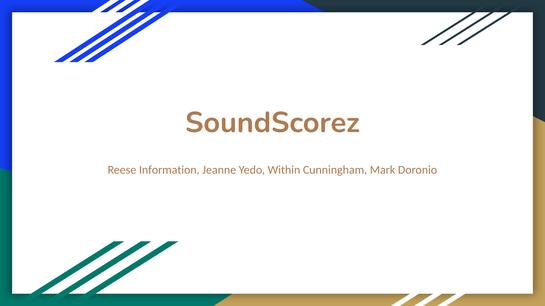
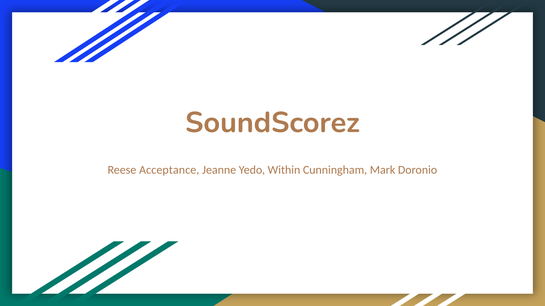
Information: Information -> Acceptance
